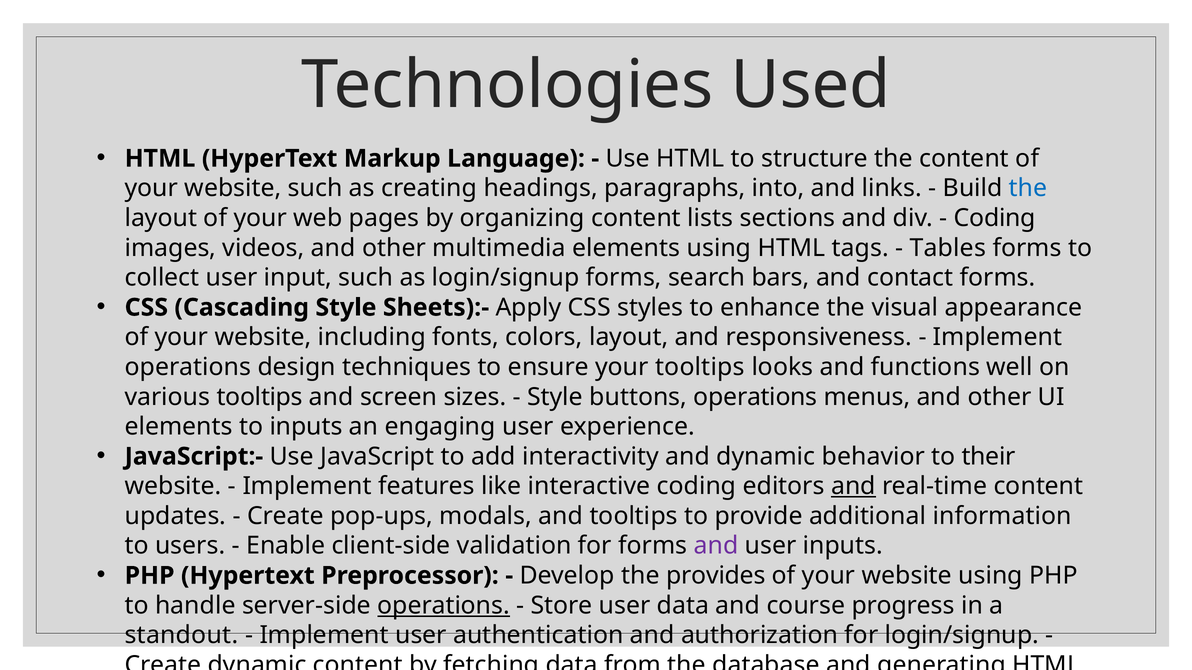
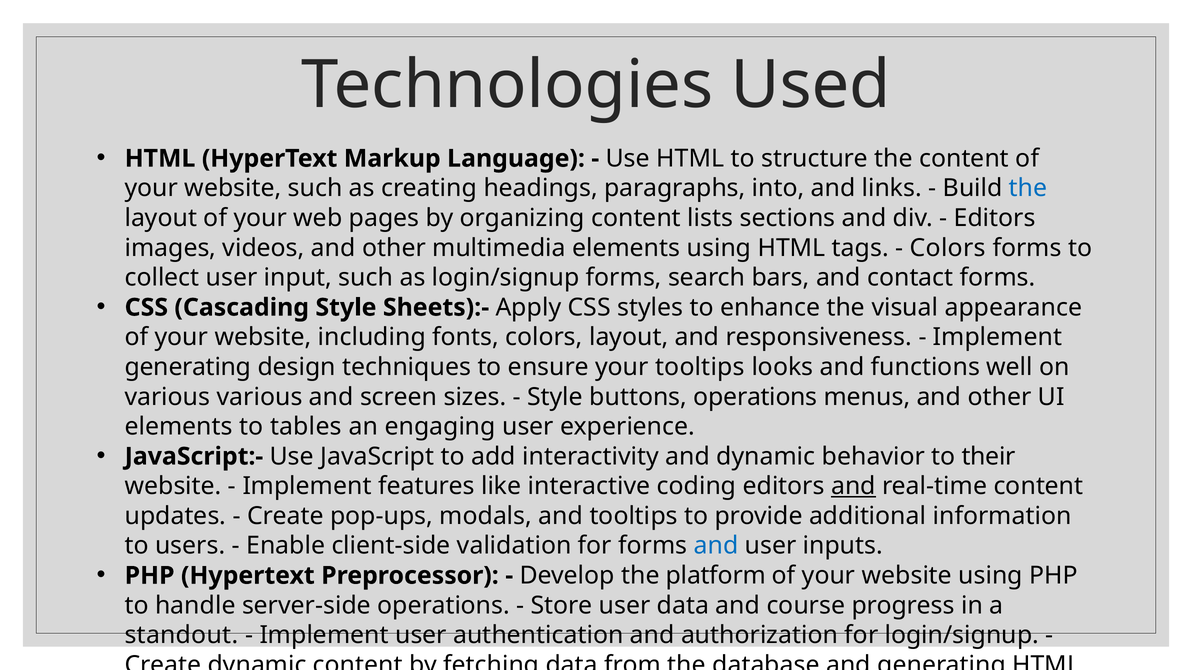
Coding at (995, 218): Coding -> Editors
Tables at (948, 248): Tables -> Colors
operations at (188, 367): operations -> generating
various tooltips: tooltips -> various
to inputs: inputs -> tables
and at (716, 546) colour: purple -> blue
provides: provides -> platform
operations at (444, 606) underline: present -> none
